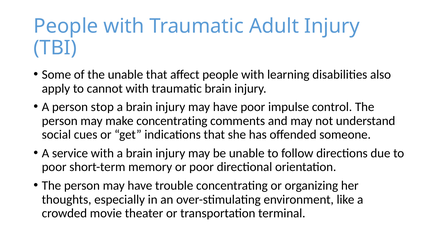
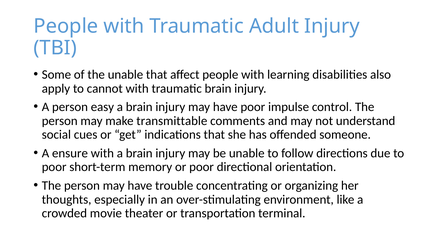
stop: stop -> easy
make concentrating: concentrating -> transmittable
service: service -> ensure
